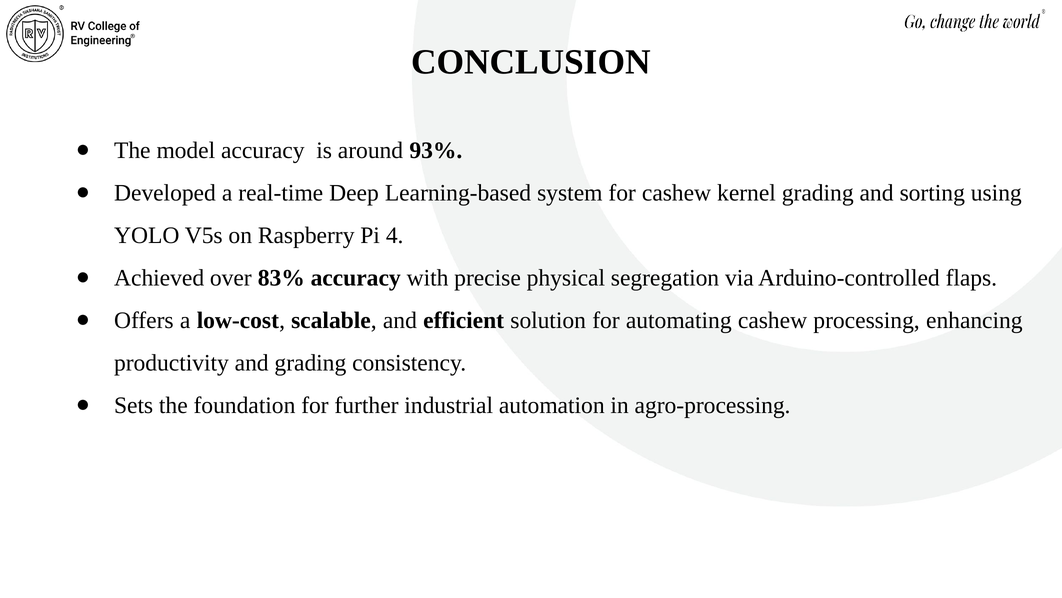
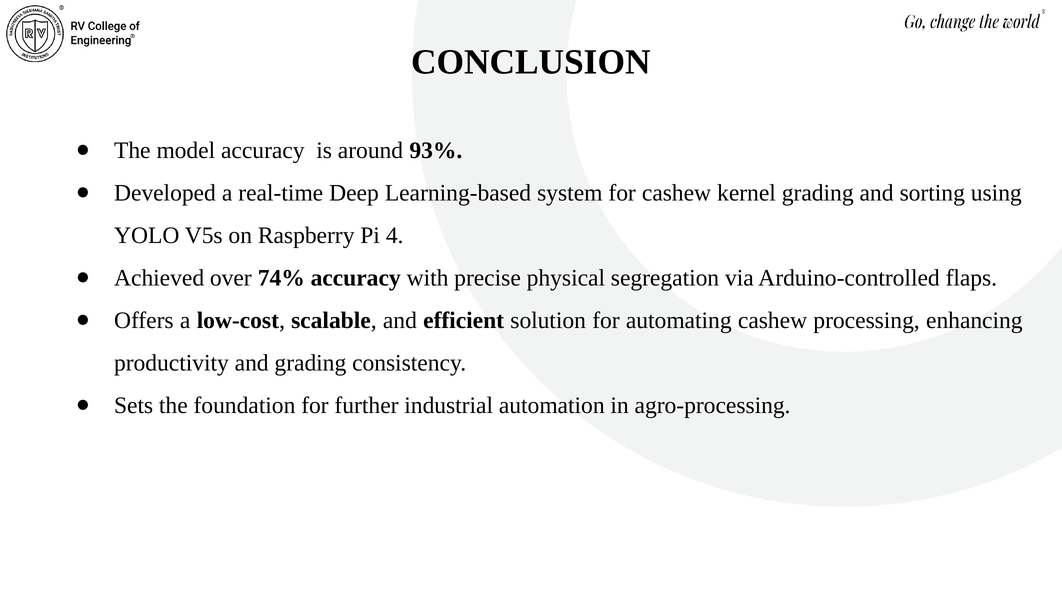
83%: 83% -> 74%
